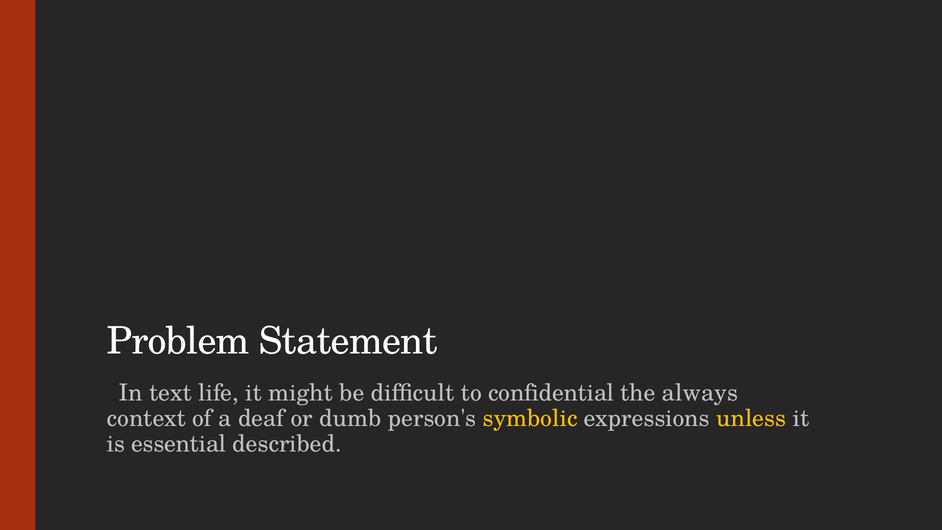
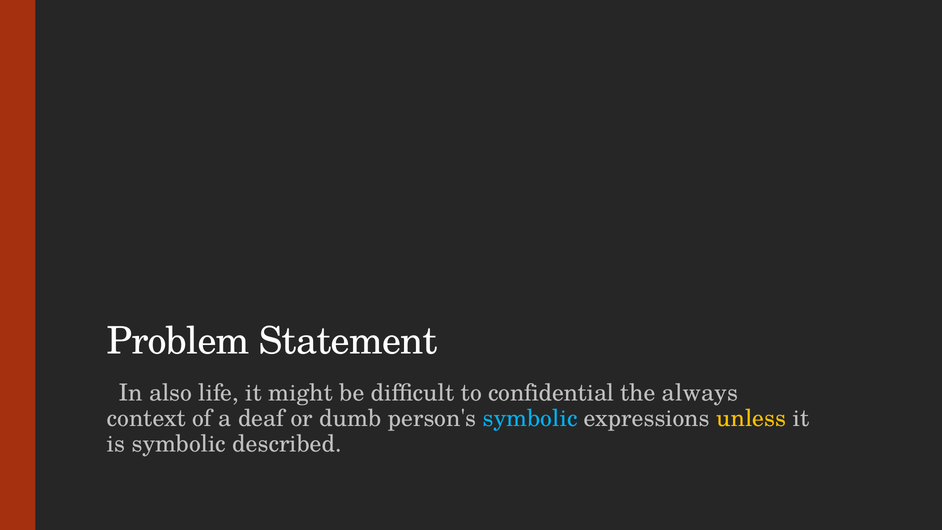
text: text -> also
symbolic at (530, 418) colour: yellow -> light blue
is essential: essential -> symbolic
